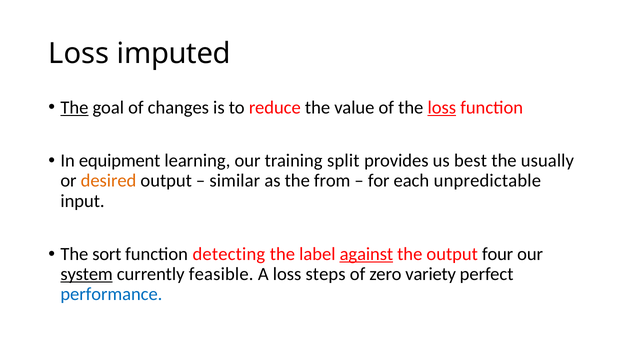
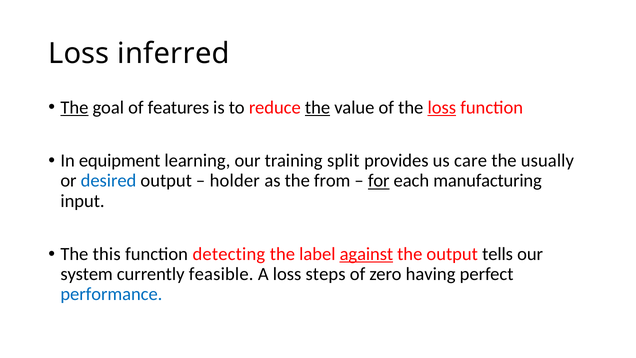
imputed: imputed -> inferred
changes: changes -> features
the at (318, 107) underline: none -> present
best: best -> care
desired colour: orange -> blue
similar: similar -> holder
for underline: none -> present
unpredictable: unpredictable -> manufacturing
sort: sort -> this
four: four -> tells
system underline: present -> none
variety: variety -> having
